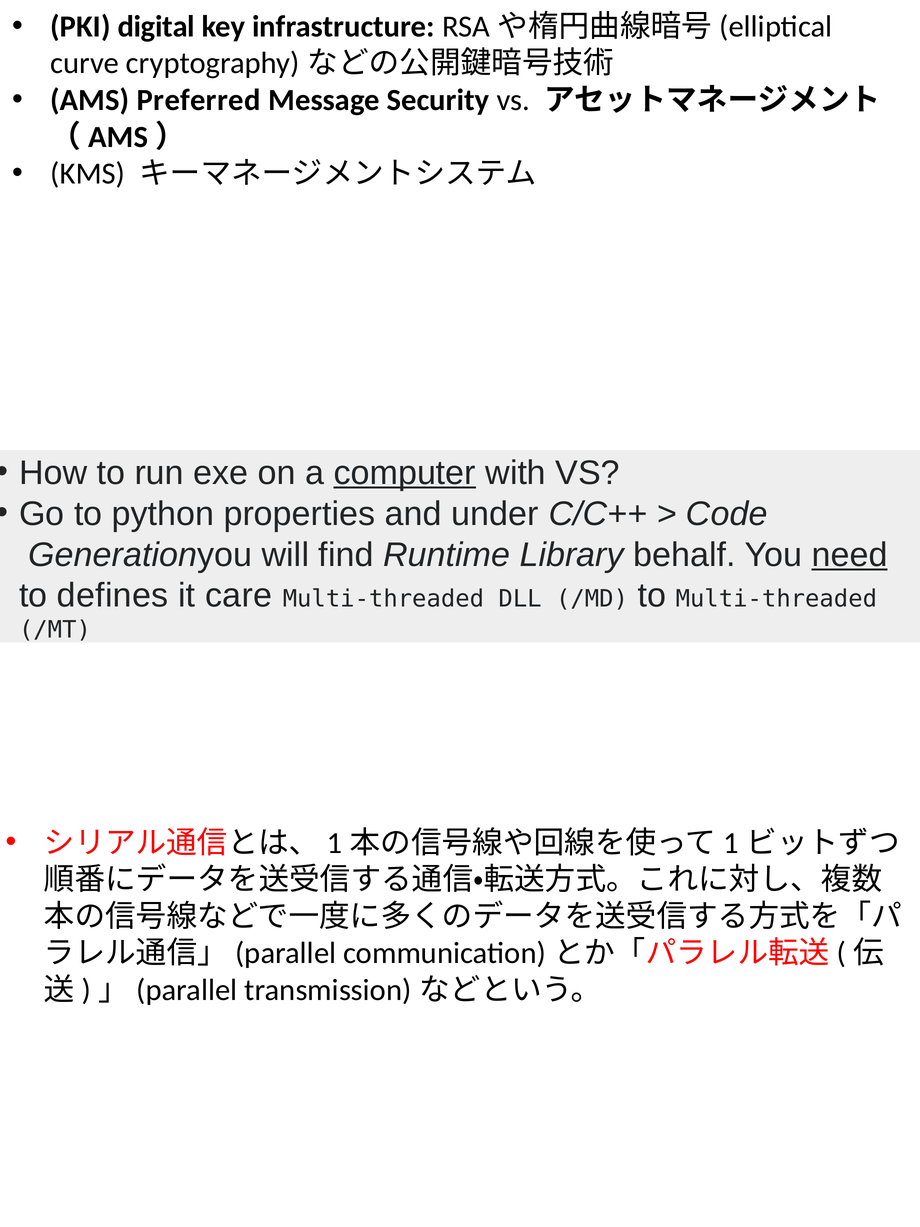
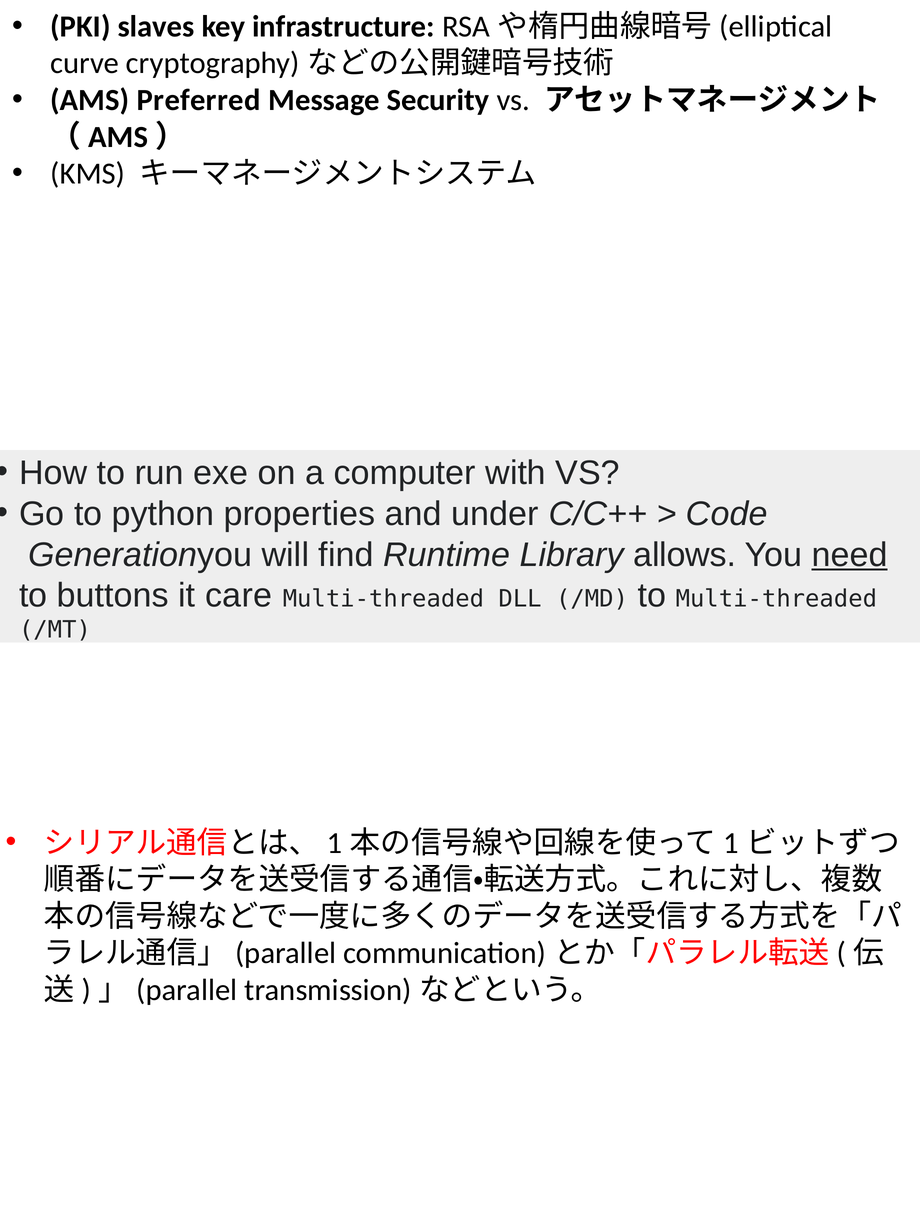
digital: digital -> slaves
computer underline: present -> none
behalf: behalf -> allows
defines: defines -> buttons
